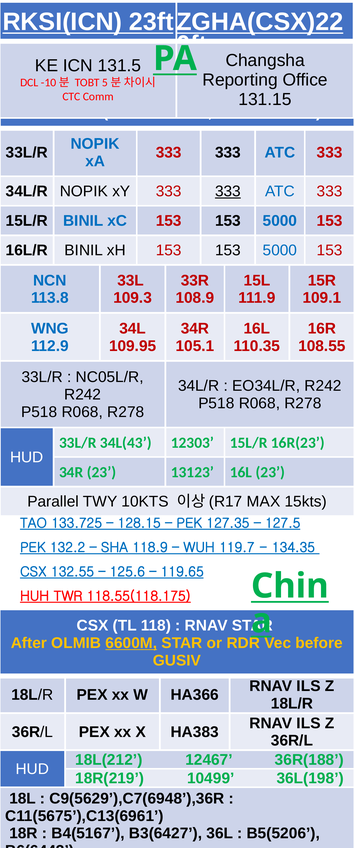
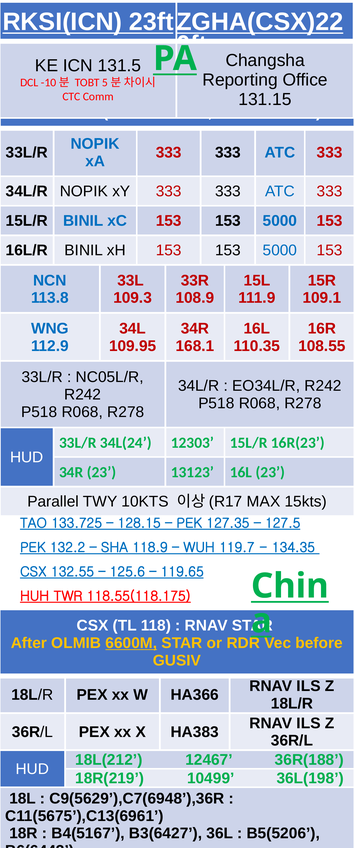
333 at (228, 191) underline: present -> none
105.1: 105.1 -> 168.1
34L(43: 34L(43 -> 34L(24
